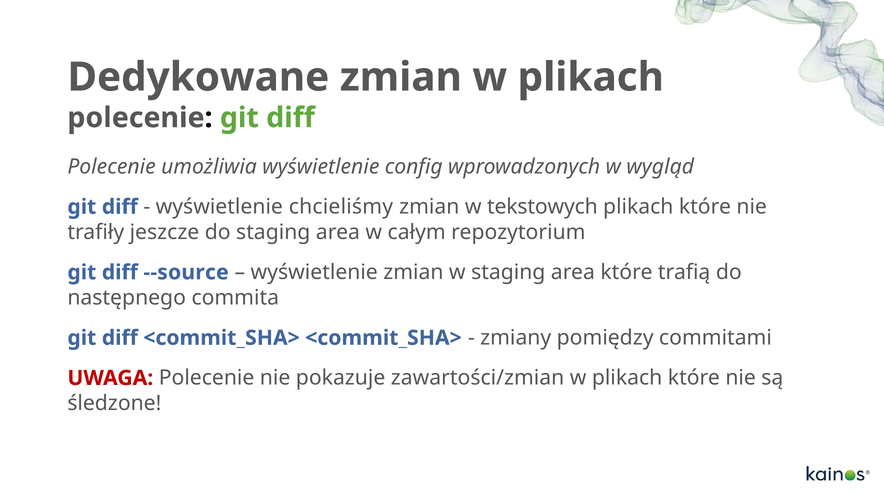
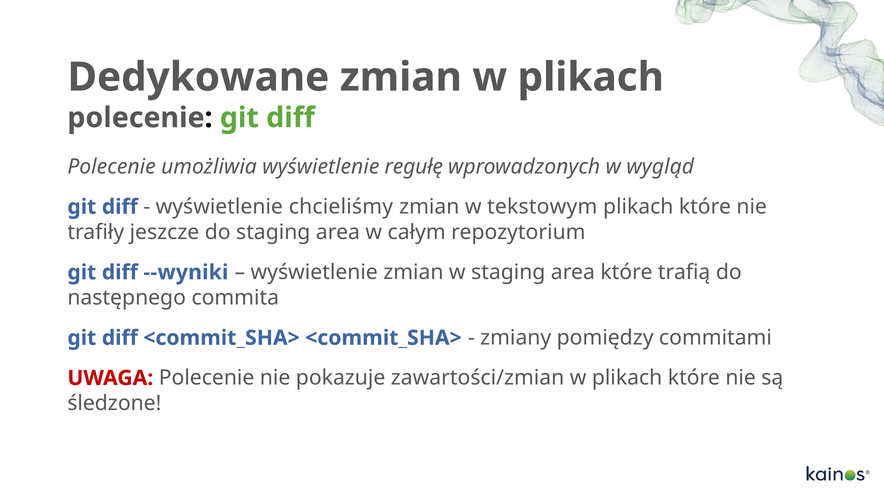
config: config -> regułę
tekstowych: tekstowych -> tekstowym
--source: --source -> --wyniki
